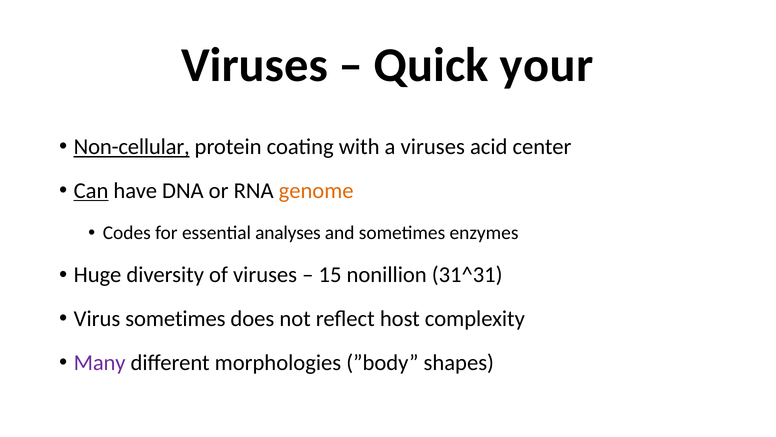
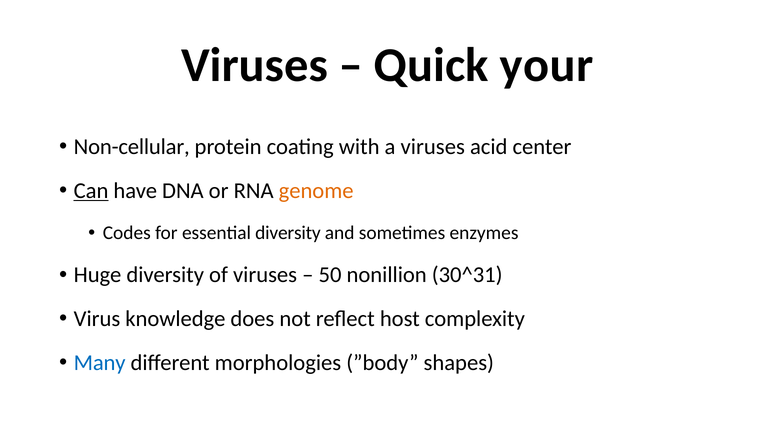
Non-cellular underline: present -> none
essential analyses: analyses -> diversity
15: 15 -> 50
31^31: 31^31 -> 30^31
Virus sometimes: sometimes -> knowledge
Many colour: purple -> blue
